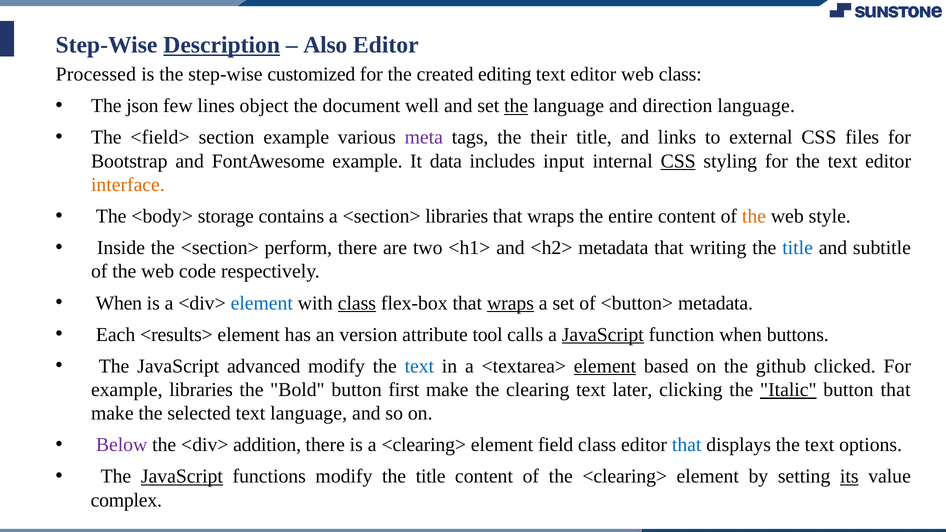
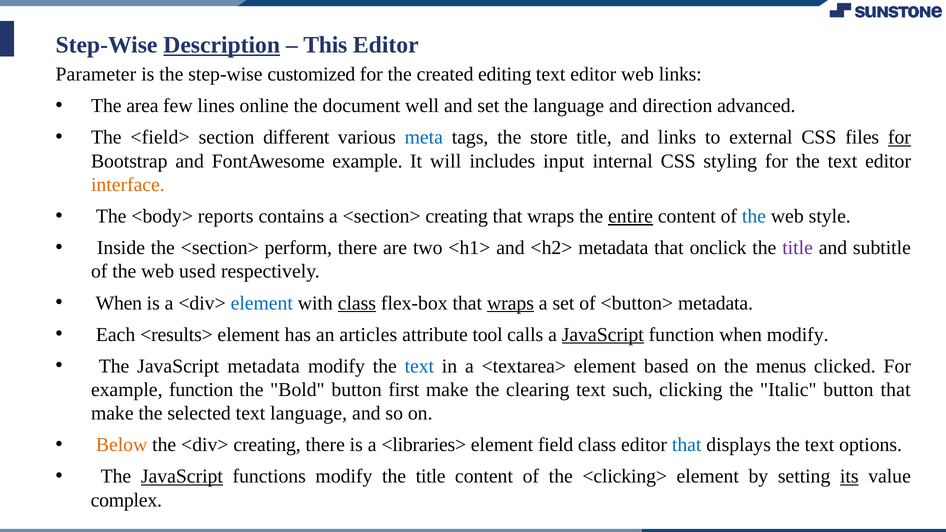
Also: Also -> This
Processed: Processed -> Parameter
web class: class -> links
json: json -> area
object: object -> online
the at (516, 106) underline: present -> none
direction language: language -> advanced
section example: example -> different
meta colour: purple -> blue
their: their -> store
for at (899, 138) underline: none -> present
data: data -> will
CSS at (678, 161) underline: present -> none
storage: storage -> reports
<section> libraries: libraries -> creating
entire underline: none -> present
the at (754, 216) colour: orange -> blue
writing: writing -> onclick
title at (798, 248) colour: blue -> purple
code: code -> used
version: version -> articles
when buttons: buttons -> modify
JavaScript advanced: advanced -> metadata
element at (605, 366) underline: present -> none
github: github -> menus
example libraries: libraries -> function
later: later -> such
Italic underline: present -> none
Below colour: purple -> orange
<div> addition: addition -> creating
a <clearing>: <clearing> -> <libraries>
the <clearing>: <clearing> -> <clicking>
